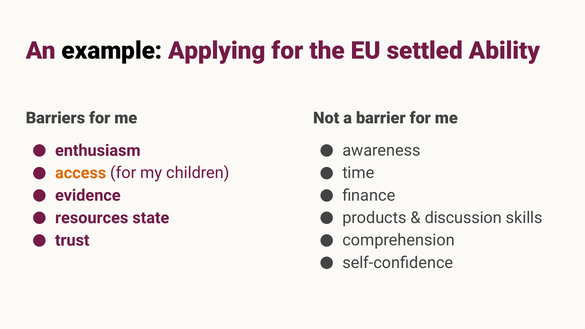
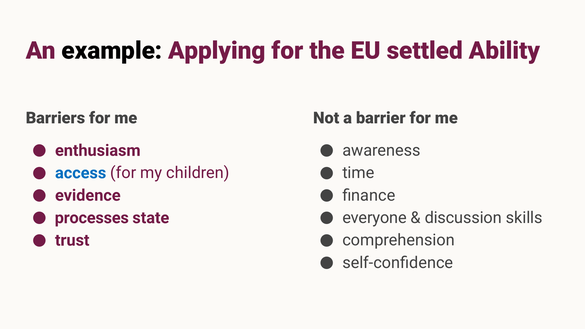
access colour: orange -> blue
resources: resources -> processes
products: products -> everyone
